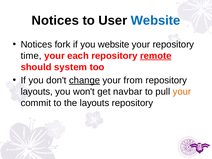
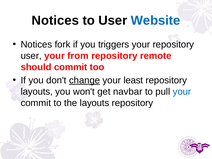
you website: website -> triggers
time at (31, 56): time -> user
each: each -> from
remote underline: present -> none
should system: system -> commit
from: from -> least
your at (182, 92) colour: orange -> blue
